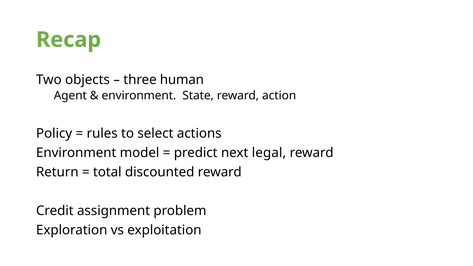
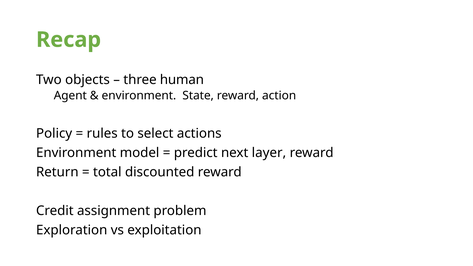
legal: legal -> layer
